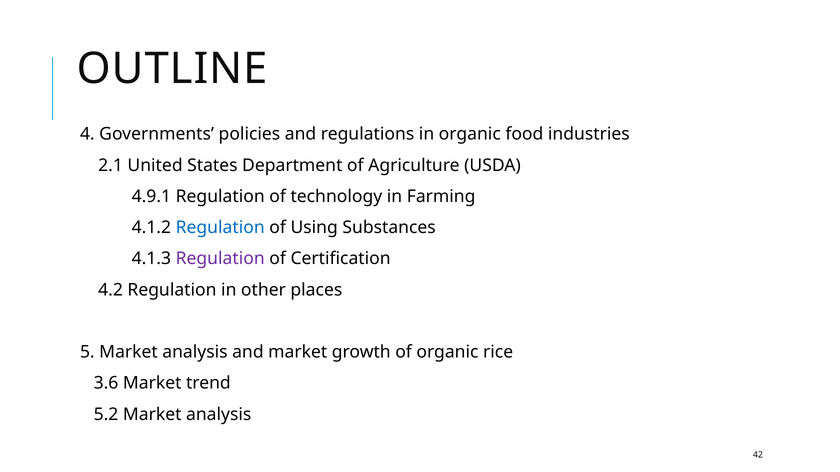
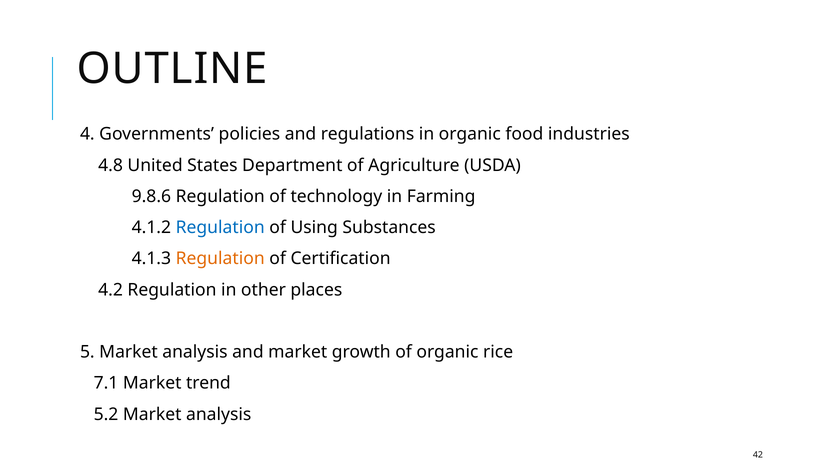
2.1: 2.1 -> 4.8
4.9.1: 4.9.1 -> 9.8.6
Regulation at (220, 259) colour: purple -> orange
3.6: 3.6 -> 7.1
